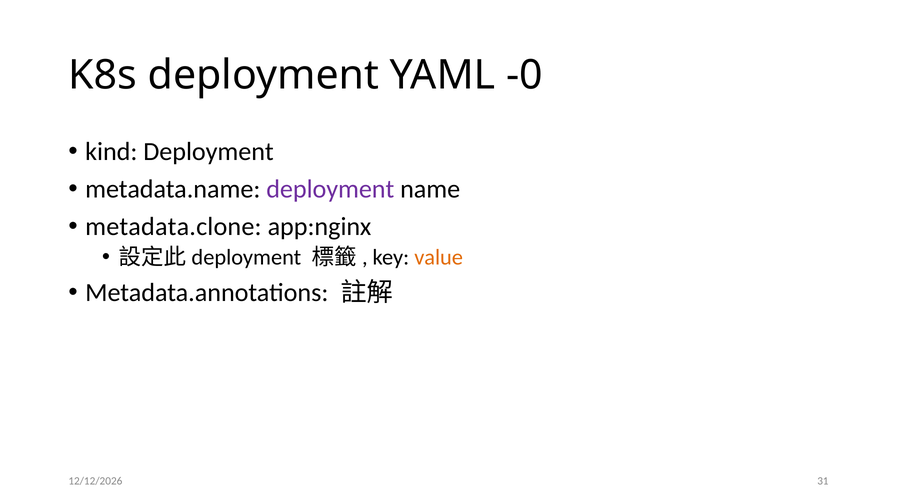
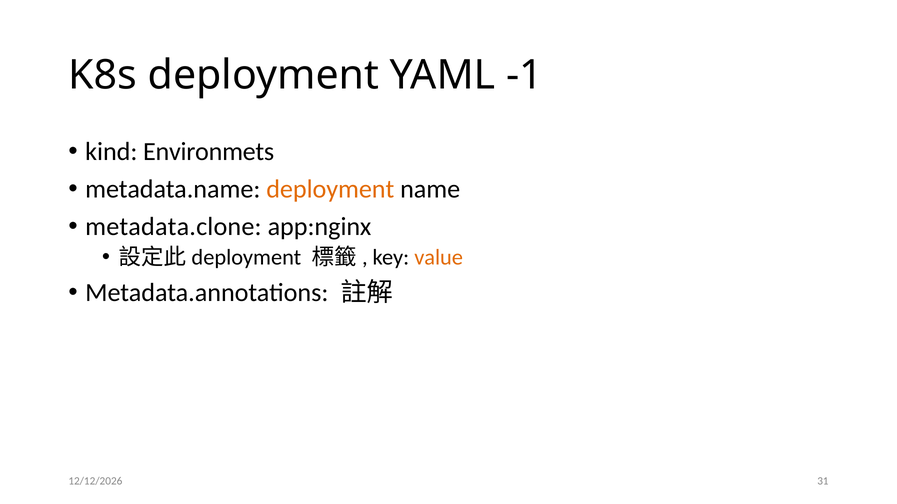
-0: -0 -> -1
kind Deployment: Deployment -> Environmets
deployment at (330, 189) colour: purple -> orange
